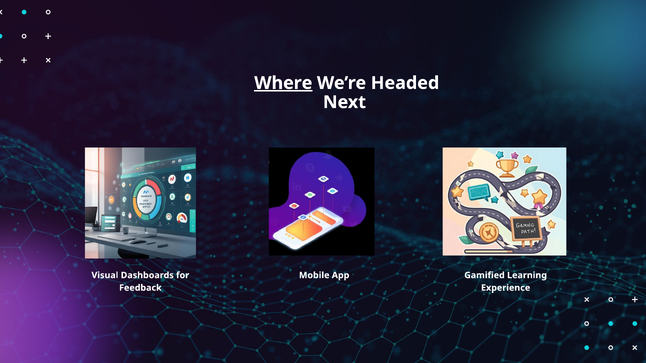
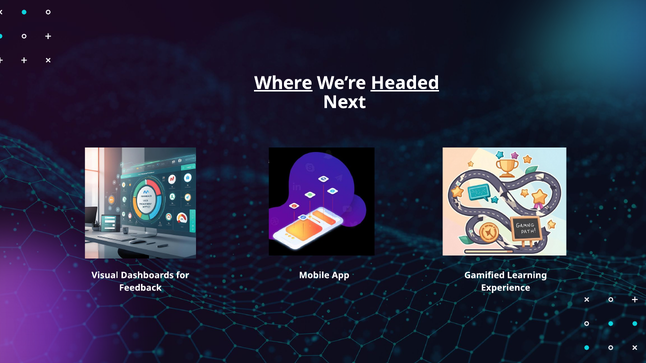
Headed underline: none -> present
